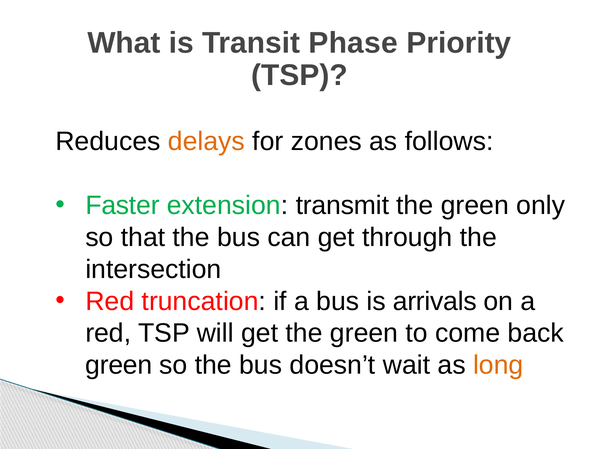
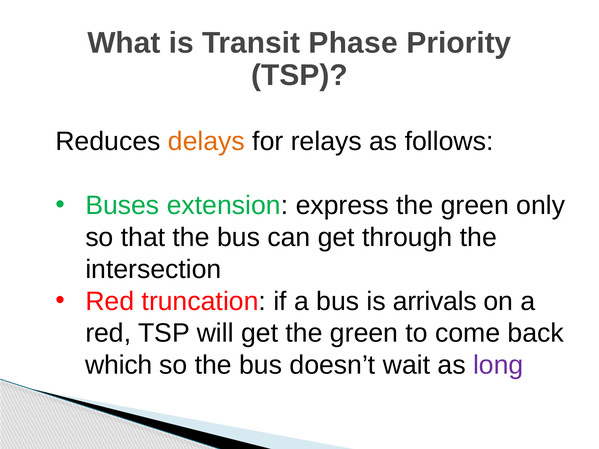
zones: zones -> relays
Faster: Faster -> Buses
transmit: transmit -> express
green at (119, 365): green -> which
long colour: orange -> purple
